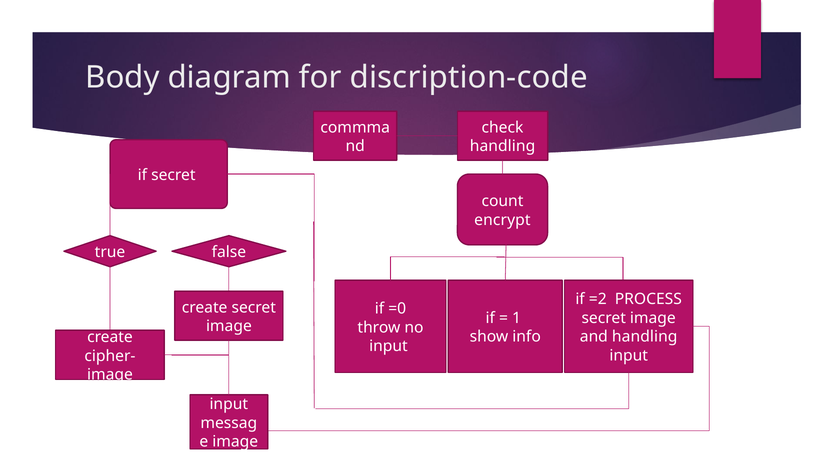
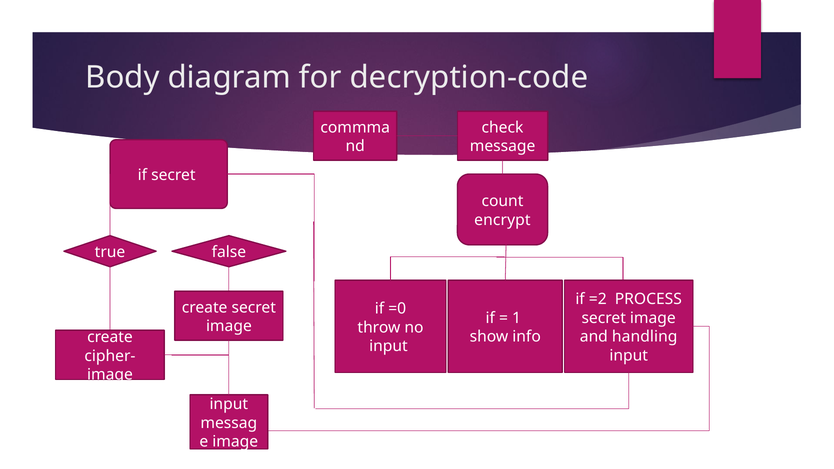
discription-code: discription-code -> decryption-code
handling at (503, 146): handling -> message
